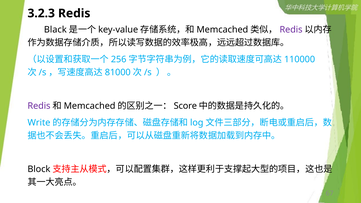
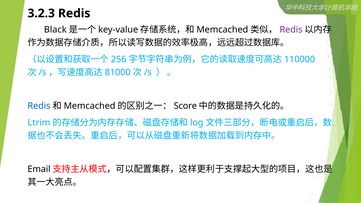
Redis at (39, 106) colour: purple -> blue
Write: Write -> Ltrim
Block: Block -> Email
